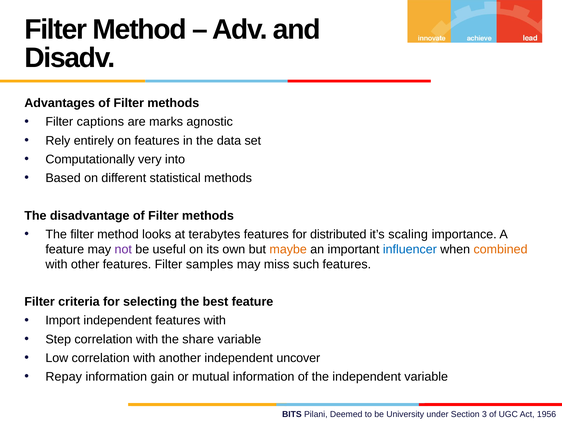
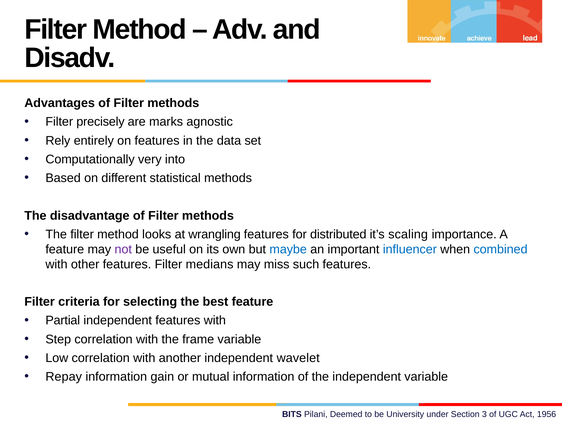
captions: captions -> precisely
terabytes: terabytes -> wrangling
maybe colour: orange -> blue
combined colour: orange -> blue
samples: samples -> medians
Import: Import -> Partial
share: share -> frame
uncover: uncover -> wavelet
